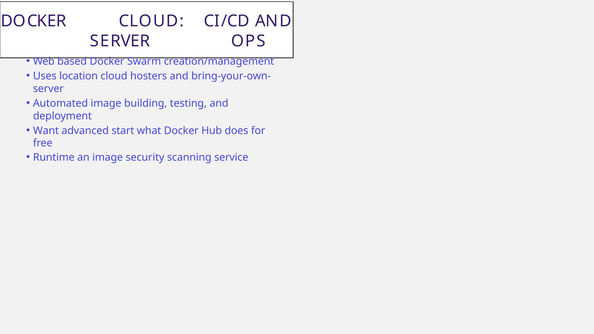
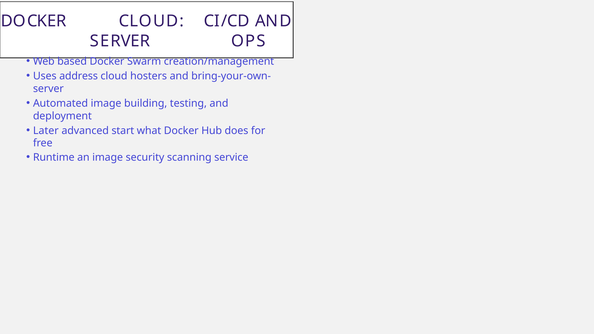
location: location -> address
Want: Want -> Later
